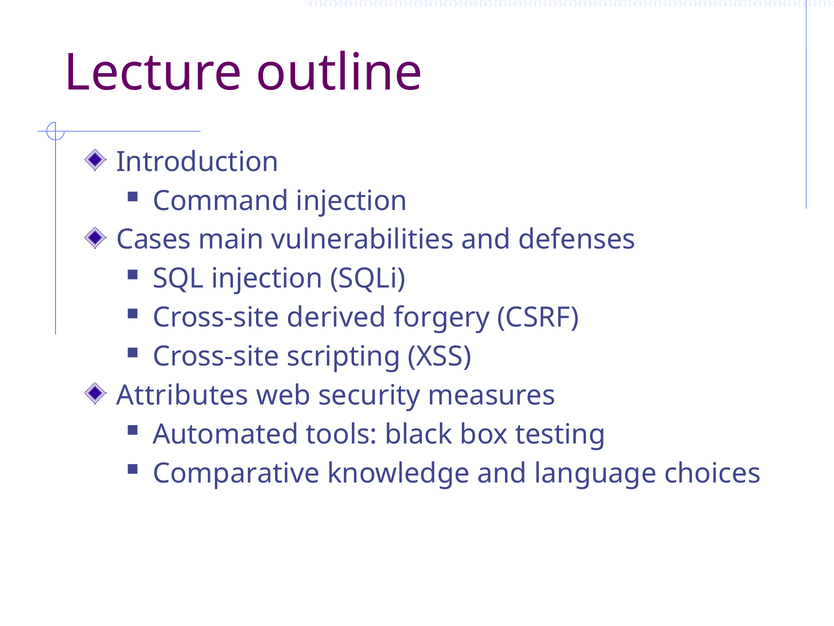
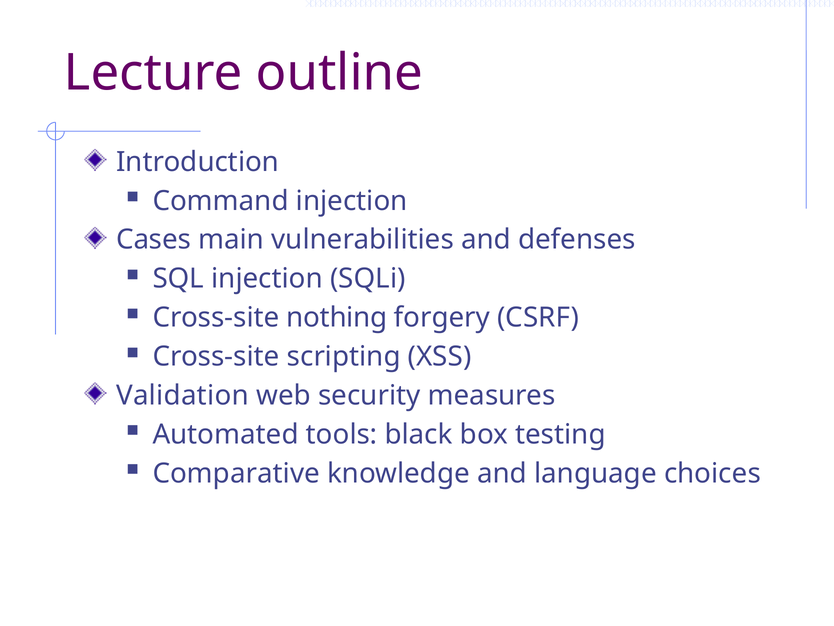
derived: derived -> nothing
Attributes: Attributes -> Validation
